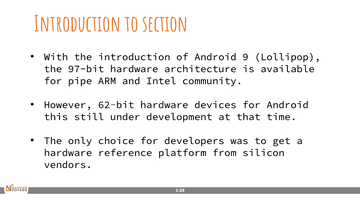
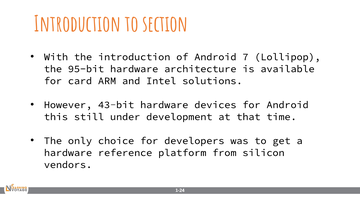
9: 9 -> 7
97-bit: 97-bit -> 95-bit
pipe: pipe -> card
community: community -> solutions
62-bit: 62-bit -> 43-bit
